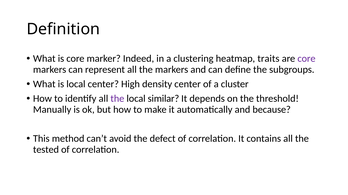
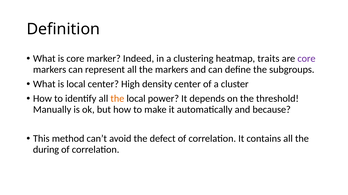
the at (117, 99) colour: purple -> orange
similar: similar -> power
tested: tested -> during
